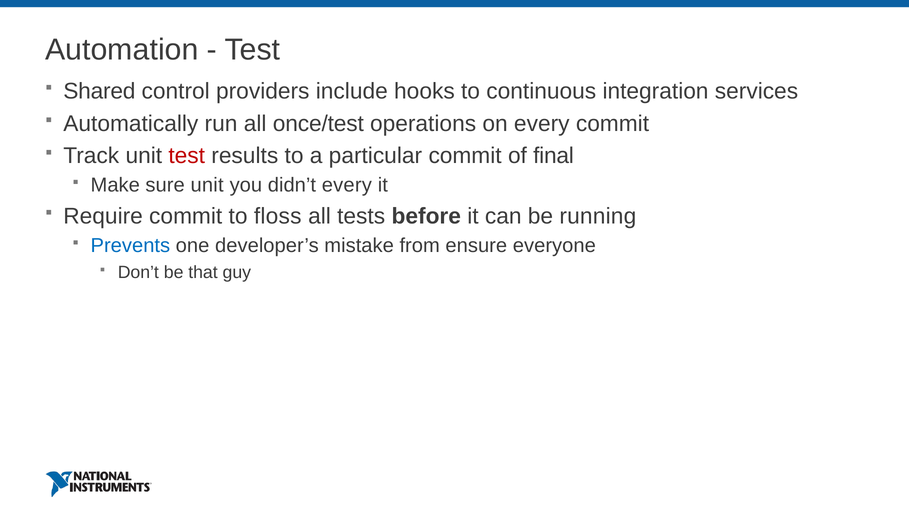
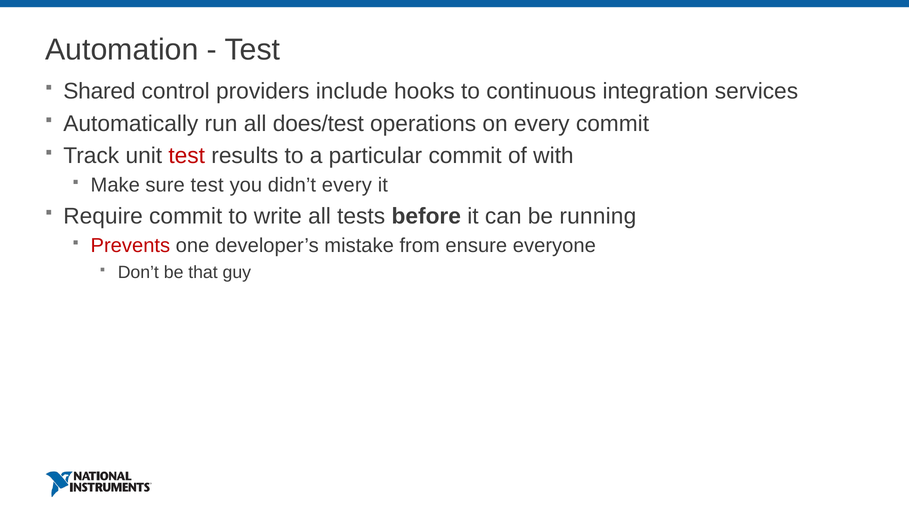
once/test: once/test -> does/test
final: final -> with
sure unit: unit -> test
floss: floss -> write
Prevents colour: blue -> red
